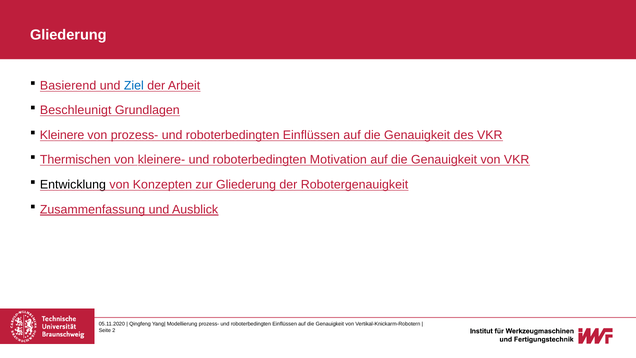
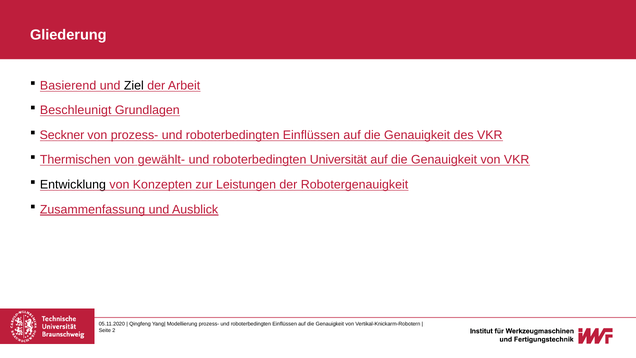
Ziel colour: blue -> black
Kleinere: Kleinere -> Seckner
kleinere-: kleinere- -> gewählt-
Motivation: Motivation -> Universität
zur Gliederung: Gliederung -> Leistungen
